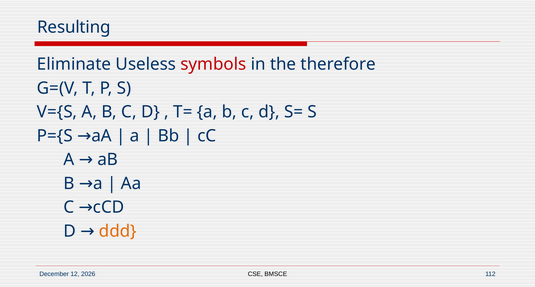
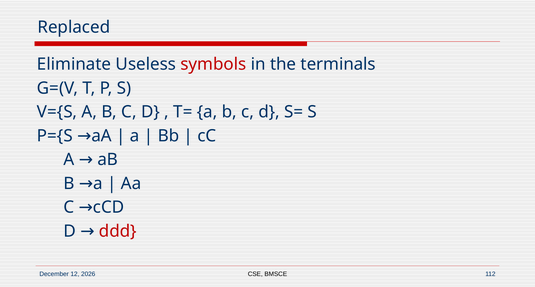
Resulting: Resulting -> Replaced
therefore: therefore -> terminals
ddd colour: orange -> red
